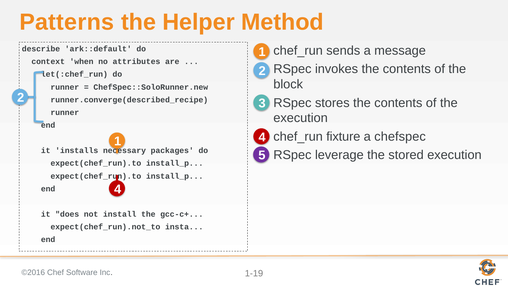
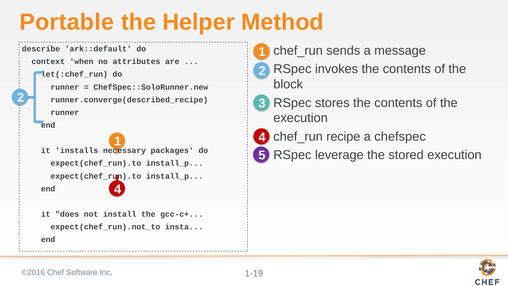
Patterns: Patterns -> Portable
fixture: fixture -> recipe
